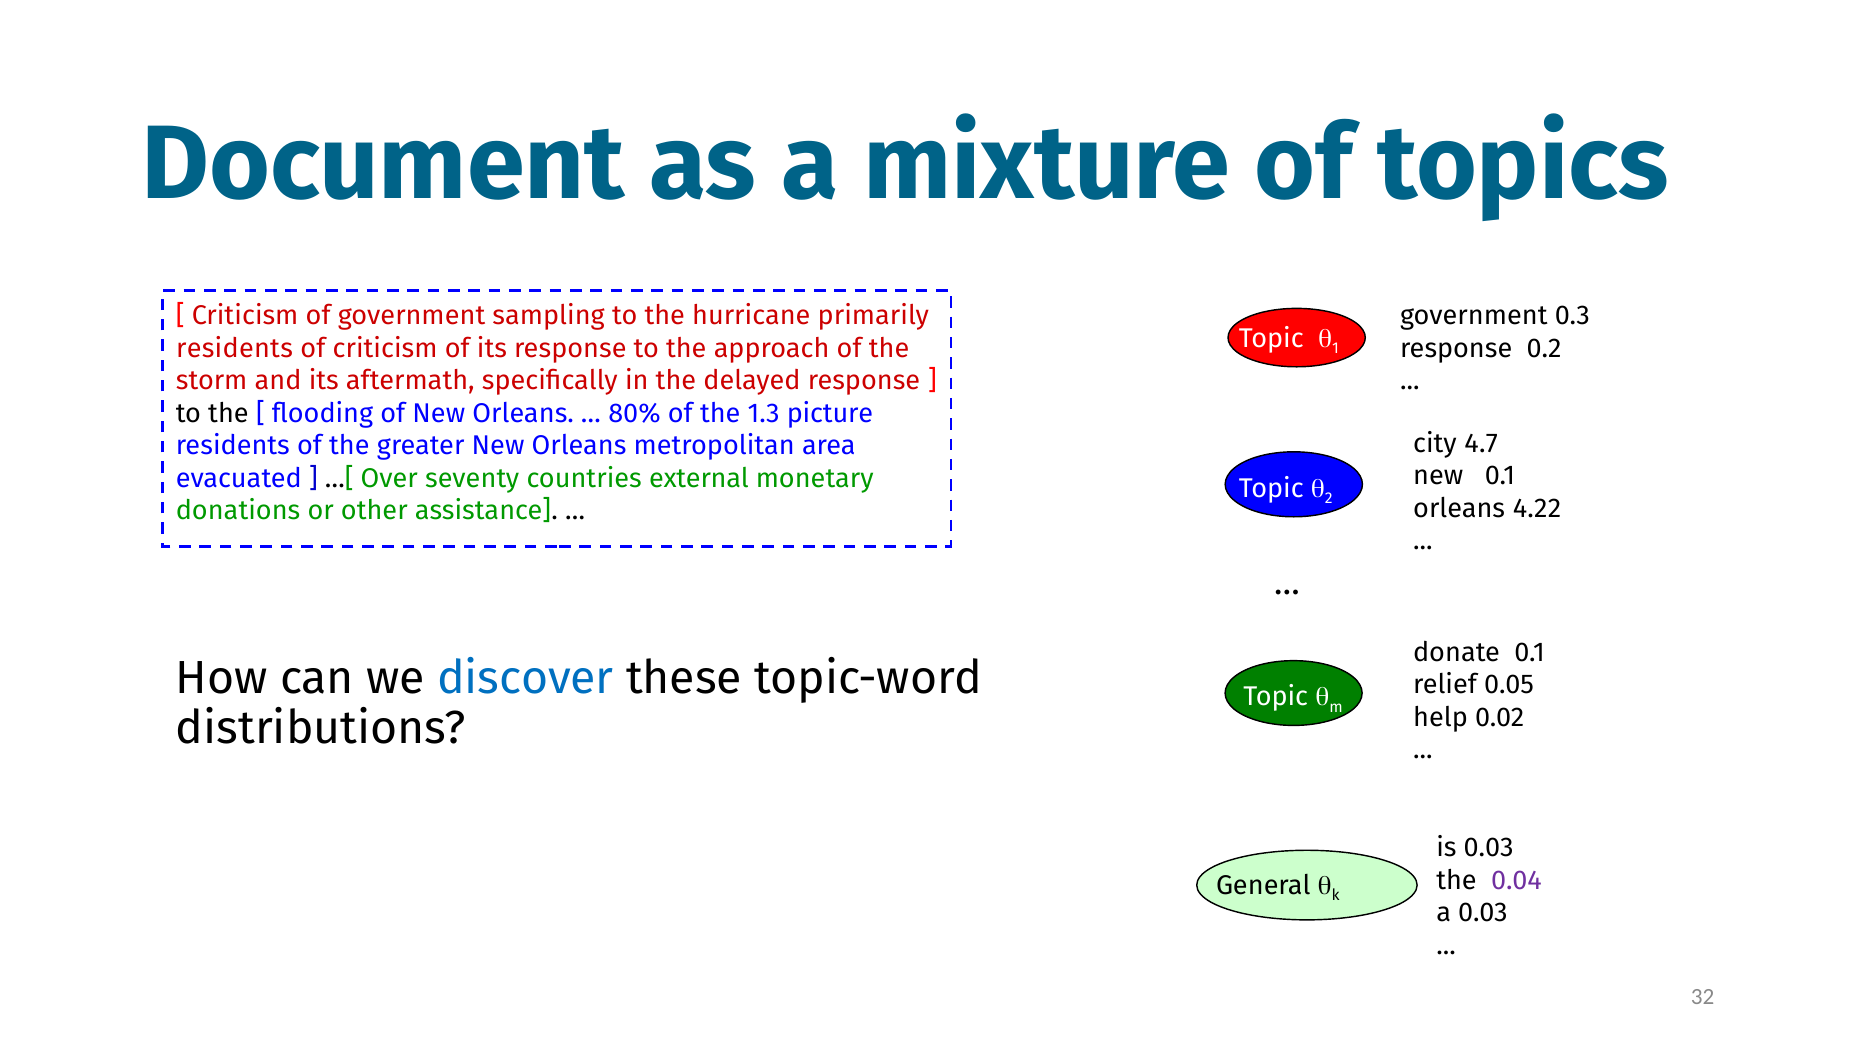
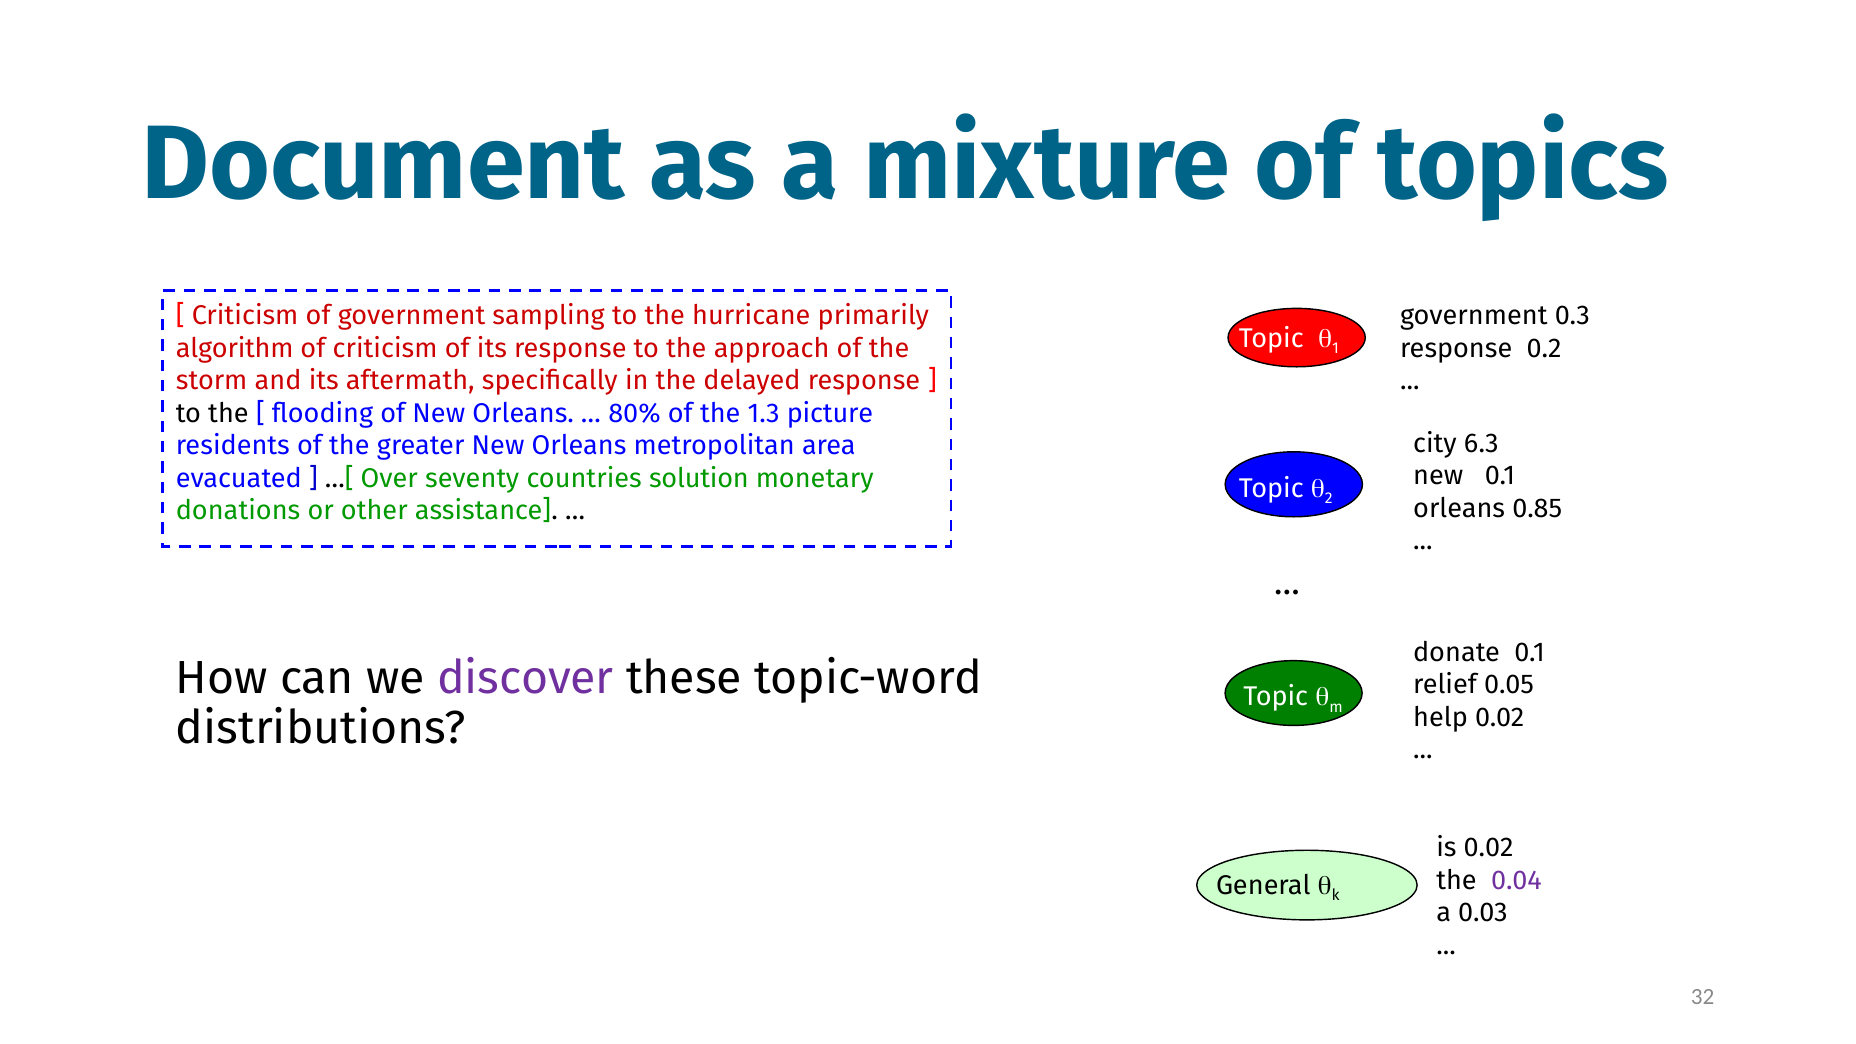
residents at (234, 348): residents -> algorithm
4.7: 4.7 -> 6.3
external: external -> solution
4.22: 4.22 -> 0.85
discover colour: blue -> purple
is 0.03: 0.03 -> 0.02
